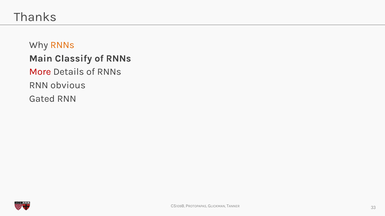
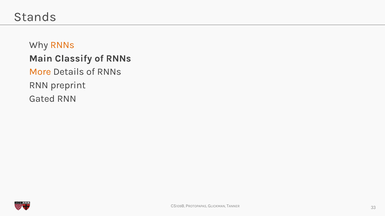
Thanks: Thanks -> Stands
More colour: red -> orange
obvious: obvious -> preprint
